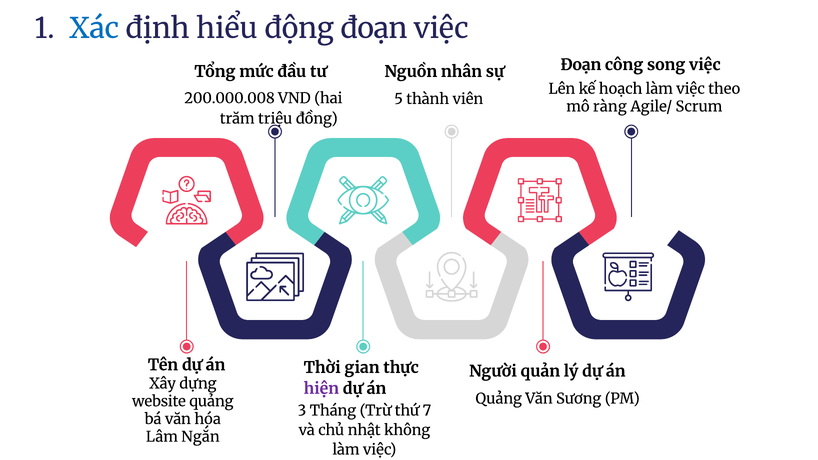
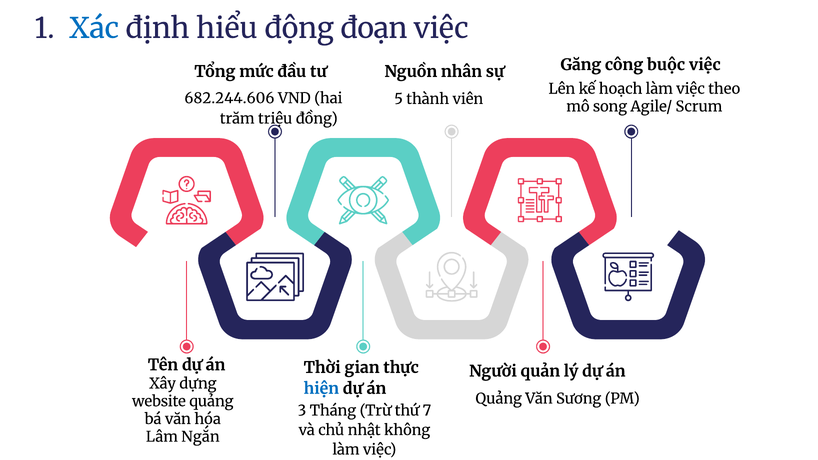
Đoạn at (581, 65): Đoạn -> Găng
song: song -> buộc
200.000.008: 200.000.008 -> 682.244.606
ràng: ràng -> song
hiện colour: purple -> blue
